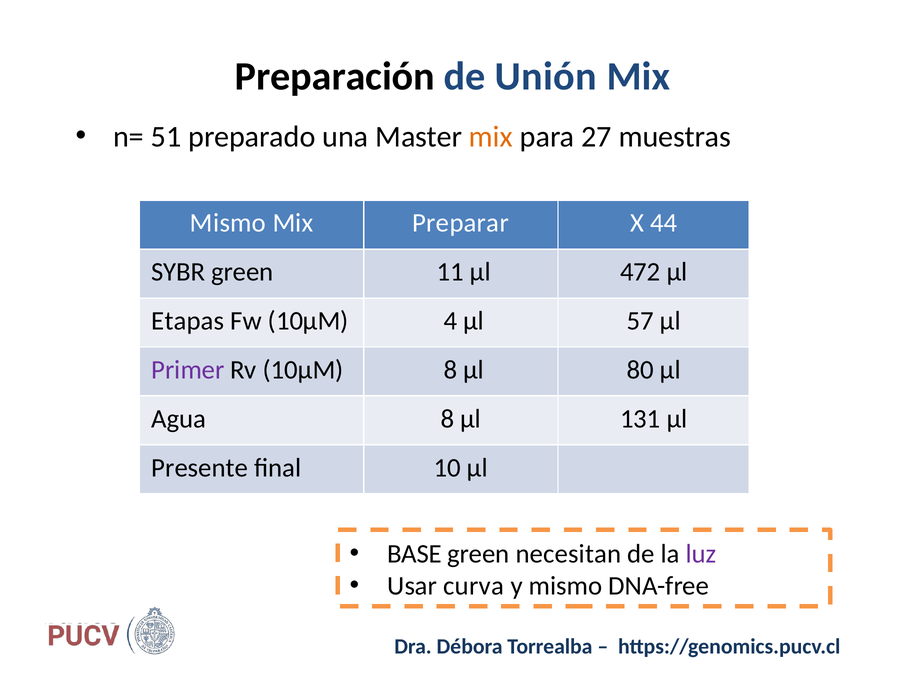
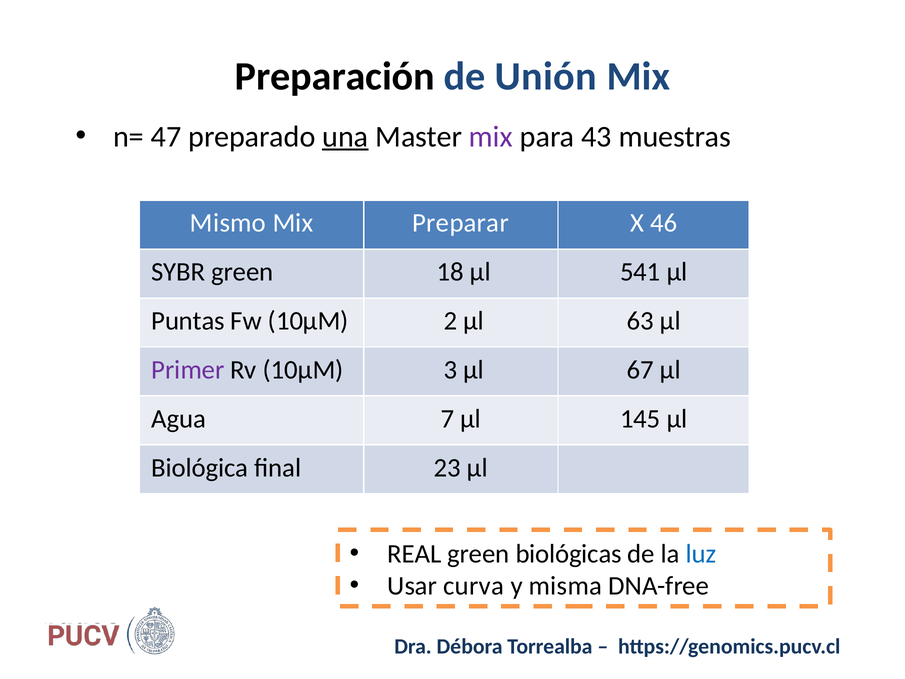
51: 51 -> 47
una underline: none -> present
mix at (491, 137) colour: orange -> purple
27: 27 -> 43
44: 44 -> 46
11: 11 -> 18
472: 472 -> 541
Etapas: Etapas -> Puntas
4: 4 -> 2
57: 57 -> 63
10µM 8: 8 -> 3
80: 80 -> 67
Agua 8: 8 -> 7
131: 131 -> 145
Presente: Presente -> Biológica
10: 10 -> 23
BASE: BASE -> REAL
necesitan: necesitan -> biológicas
luz colour: purple -> blue
y mismo: mismo -> misma
